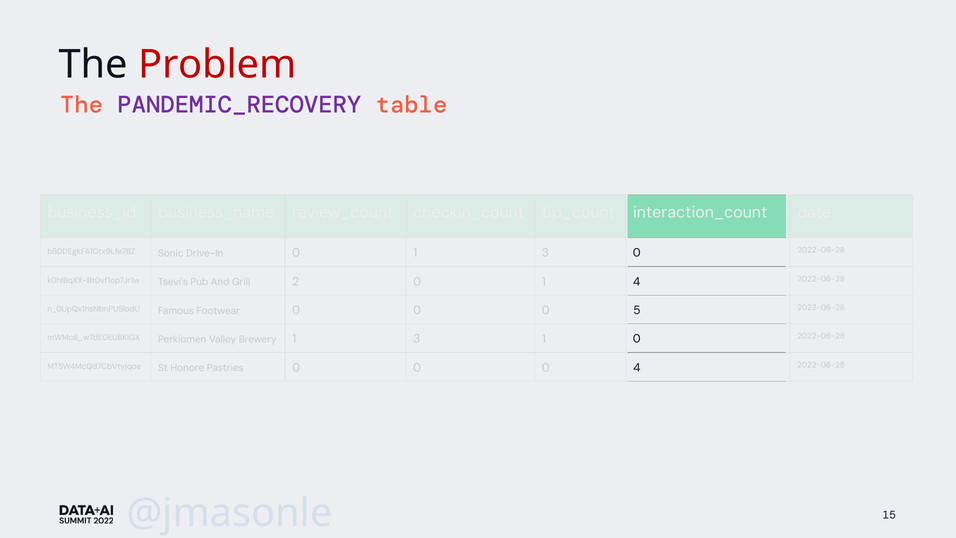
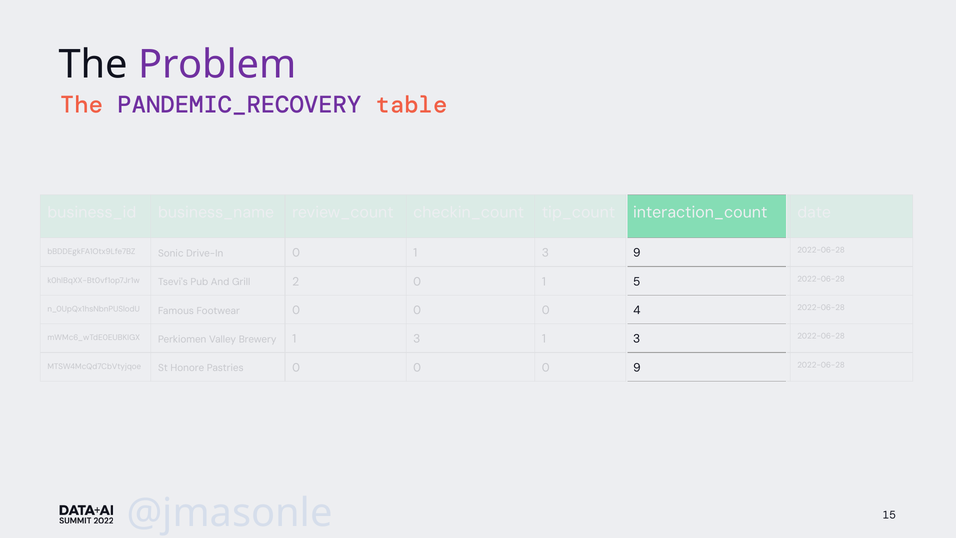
Problem colour: red -> purple
0 at (637, 253): 0 -> 9
4 at (637, 282): 4 -> 5
5: 5 -> 4
0 at (637, 339): 0 -> 3
4 at (637, 368): 4 -> 9
